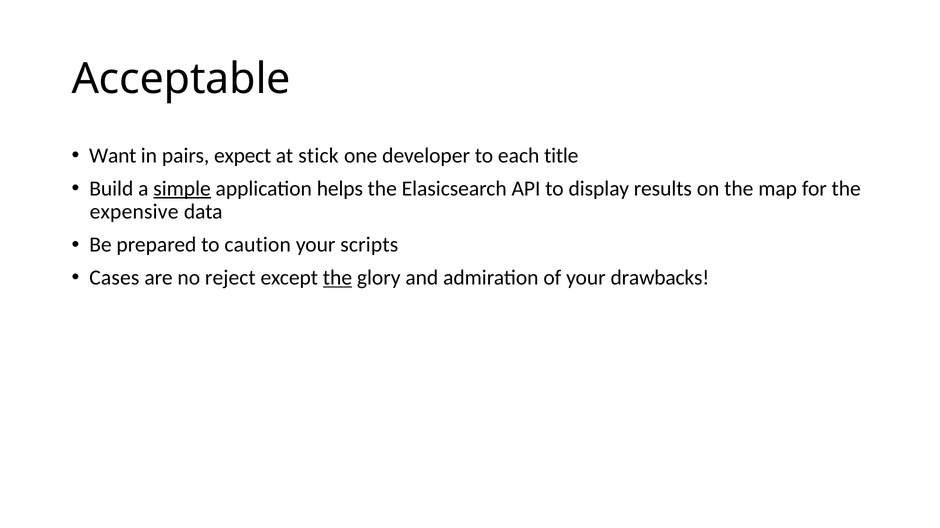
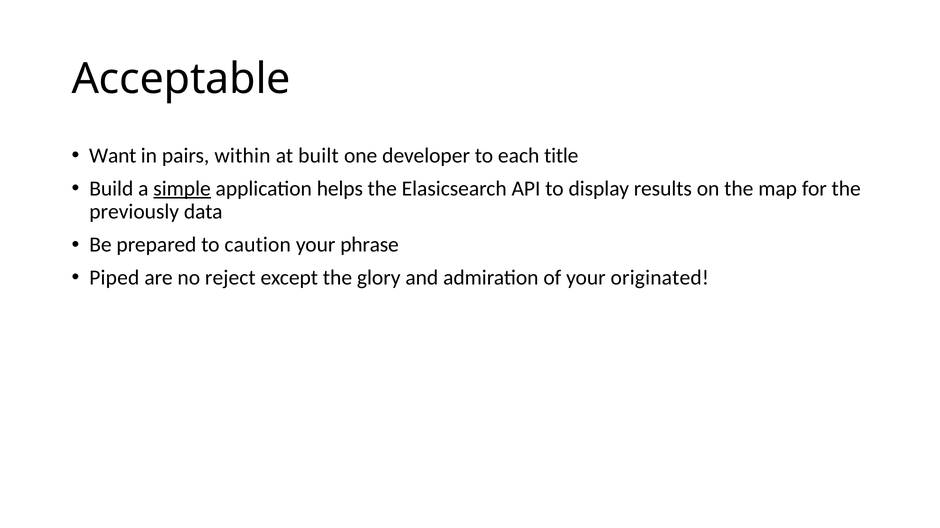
expect: expect -> within
stick: stick -> built
expensive: expensive -> previously
scripts: scripts -> phrase
Cases: Cases -> Piped
the at (337, 278) underline: present -> none
drawbacks: drawbacks -> originated
